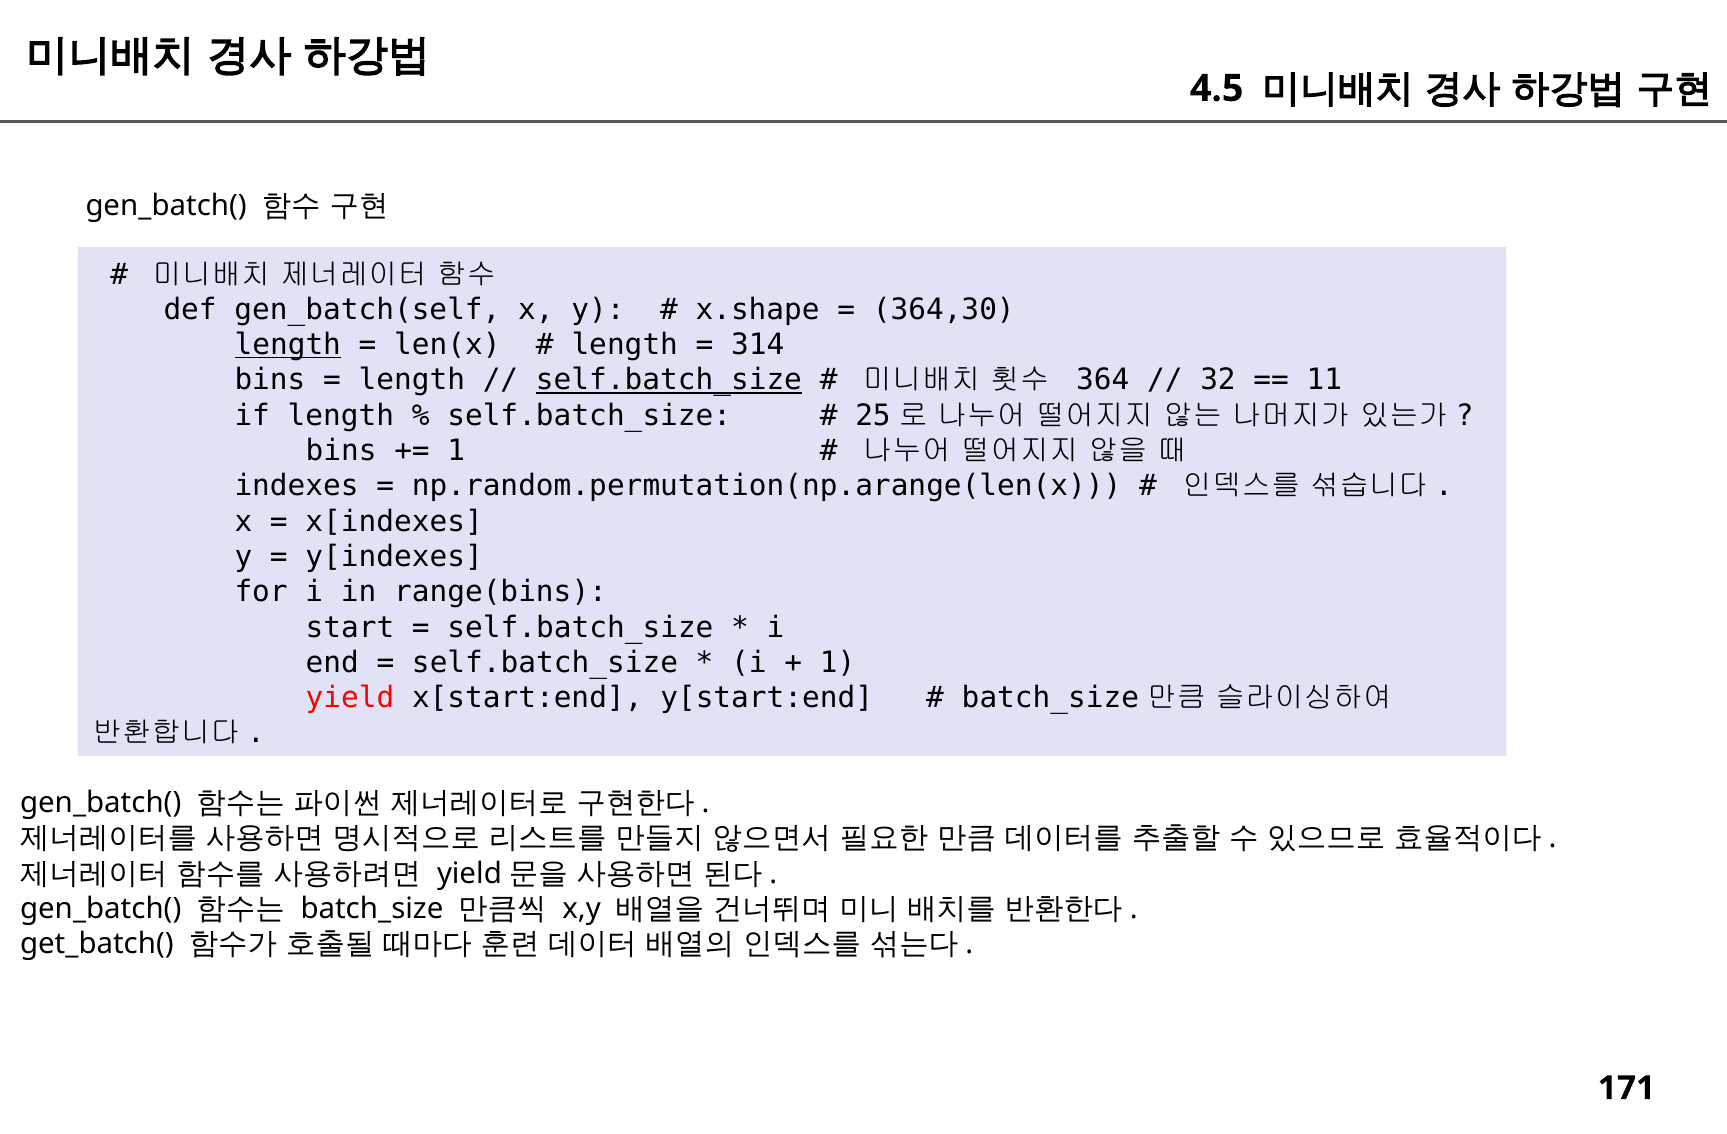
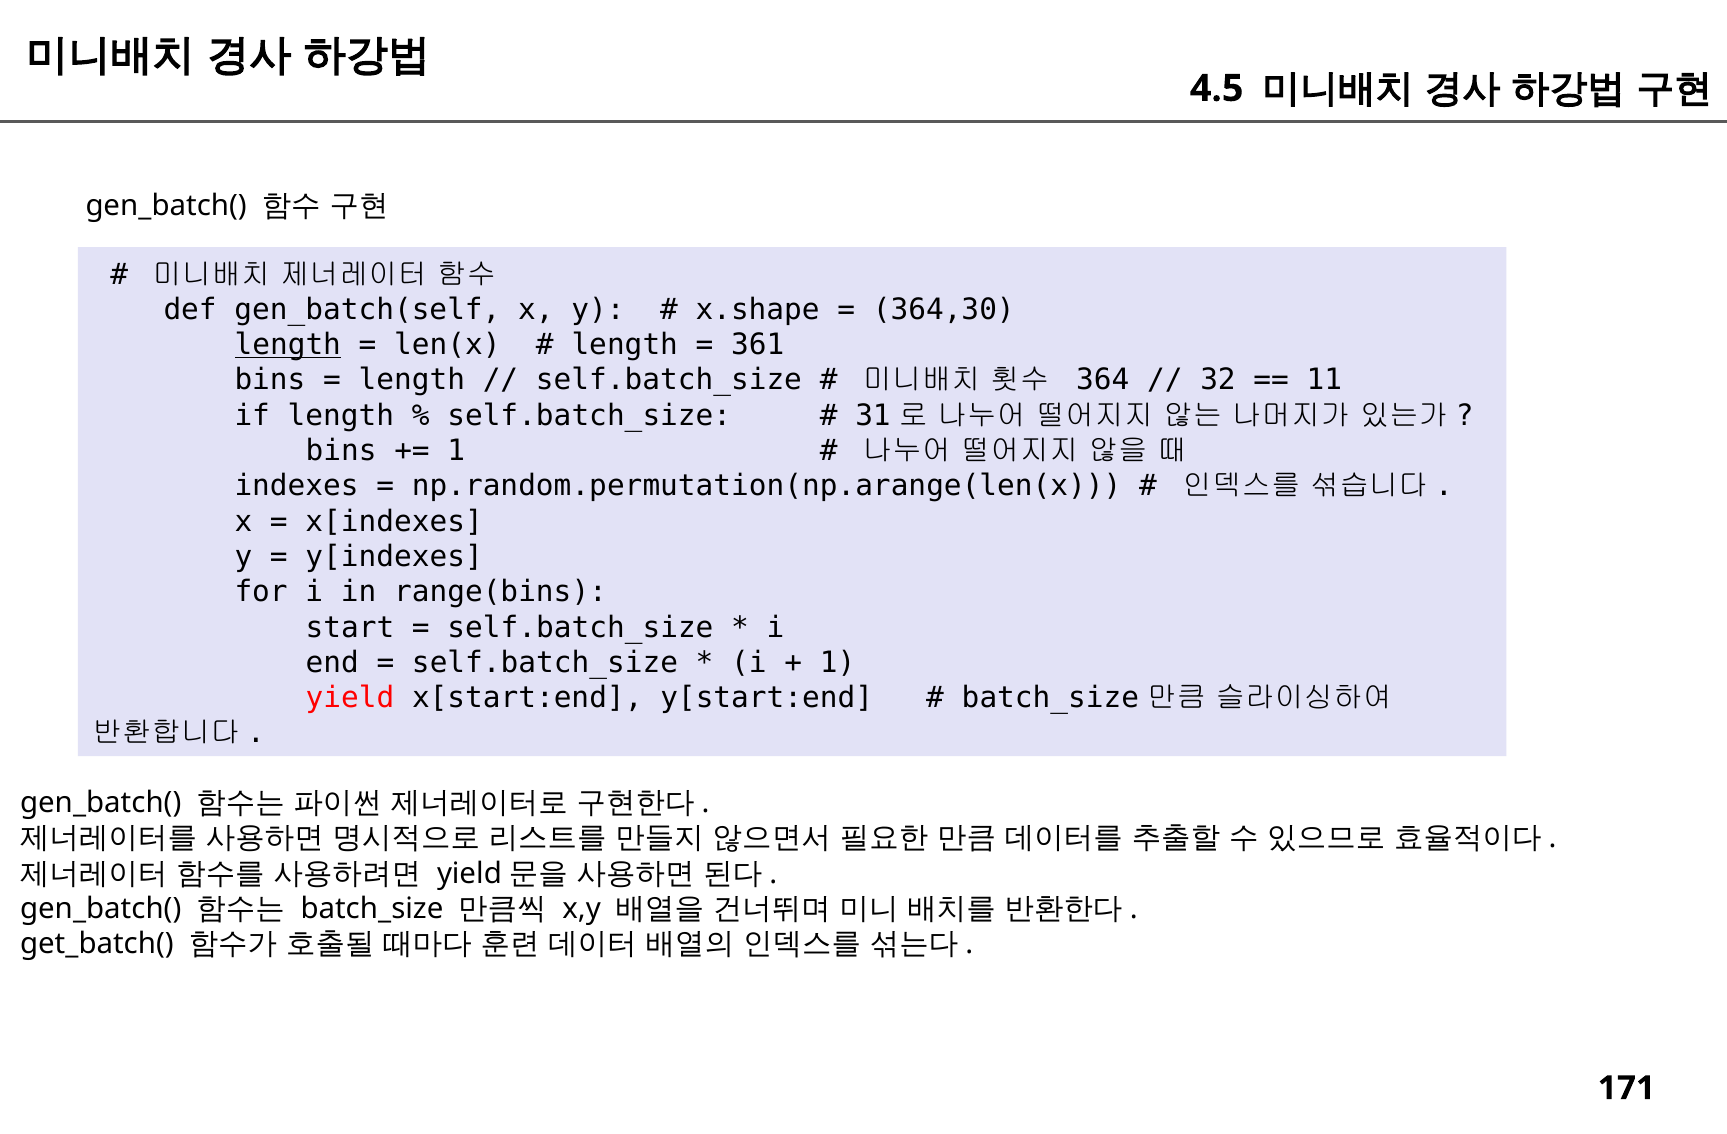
314: 314 -> 361
self.batch_size at (669, 380) underline: present -> none
25: 25 -> 31
